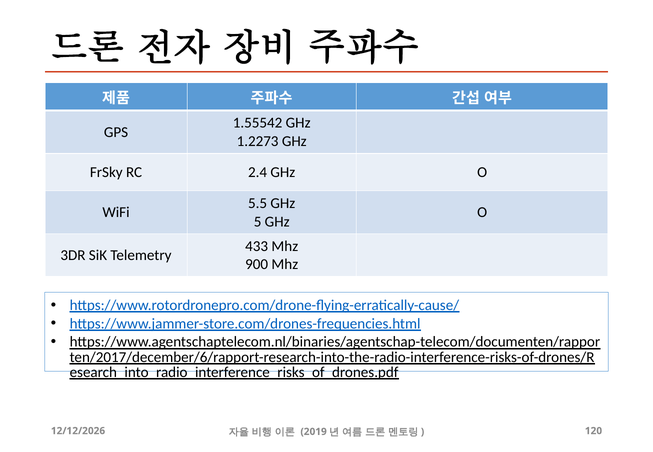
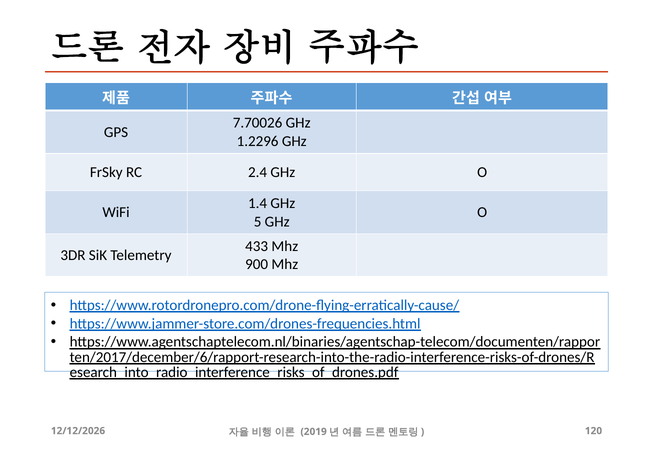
1.55542: 1.55542 -> 7.70026
1.2273: 1.2273 -> 1.2296
5.5: 5.5 -> 1.4
